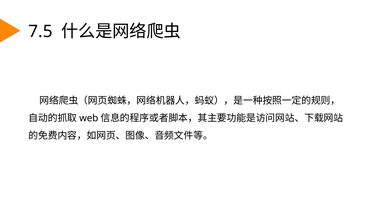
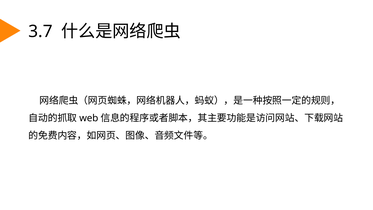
7.5: 7.5 -> 3.7
